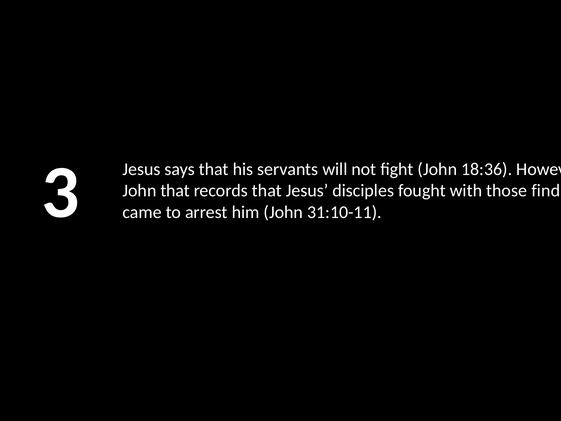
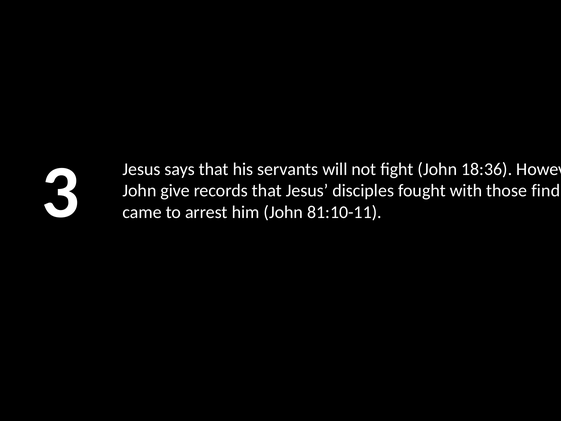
John that: that -> give
31:10-11: 31:10-11 -> 81:10-11
